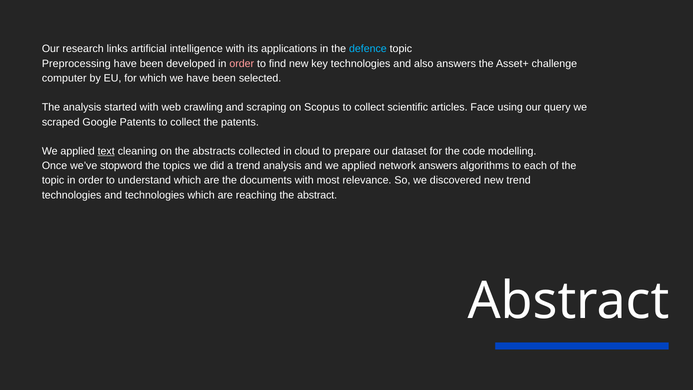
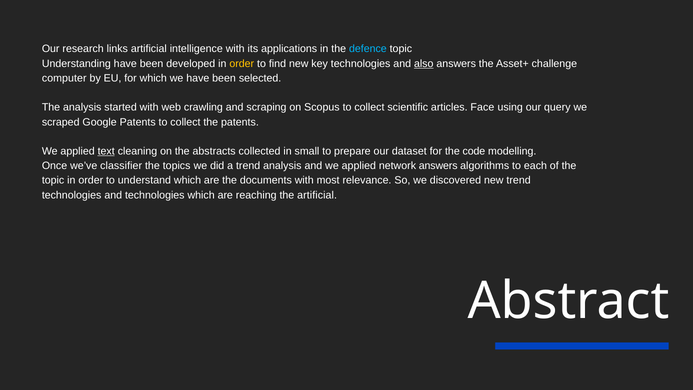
Preprocessing: Preprocessing -> Understanding
order at (242, 64) colour: pink -> yellow
also underline: none -> present
cloud: cloud -> small
stopword: stopword -> classifier
the abstract: abstract -> artificial
